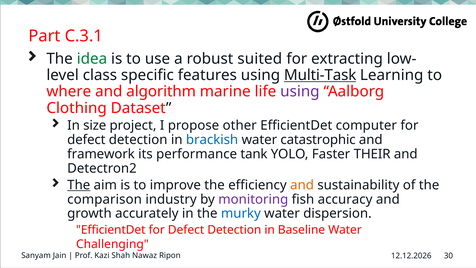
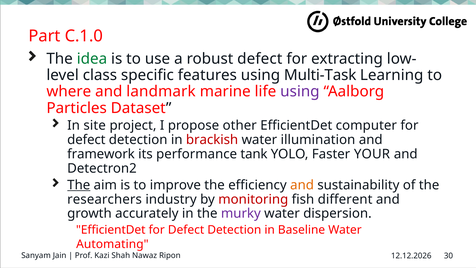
C.3.1: C.3.1 -> C.1.0
robust suited: suited -> defect
Multi-Task underline: present -> none
algorithm: algorithm -> landmark
Clothing: Clothing -> Particles
size: size -> site
brackish colour: blue -> red
catastrophic: catastrophic -> illumination
THEIR: THEIR -> YOUR
comparison: comparison -> researchers
monitoring colour: purple -> red
accuracy: accuracy -> different
murky colour: blue -> purple
Challenging: Challenging -> Automating
